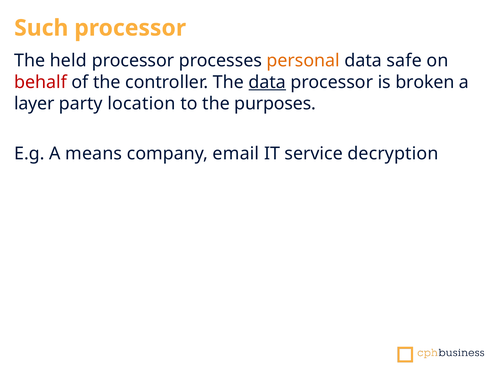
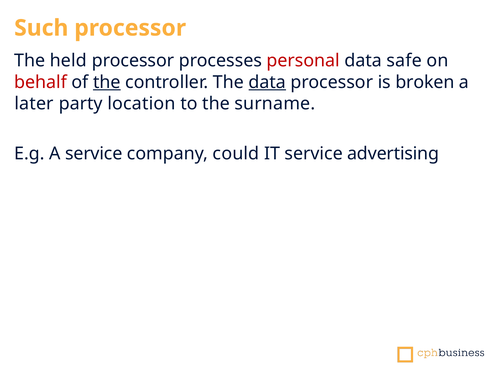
personal colour: orange -> red
the at (107, 82) underline: none -> present
layer: layer -> later
purposes: purposes -> surname
A means: means -> service
email: email -> could
decryption: decryption -> advertising
